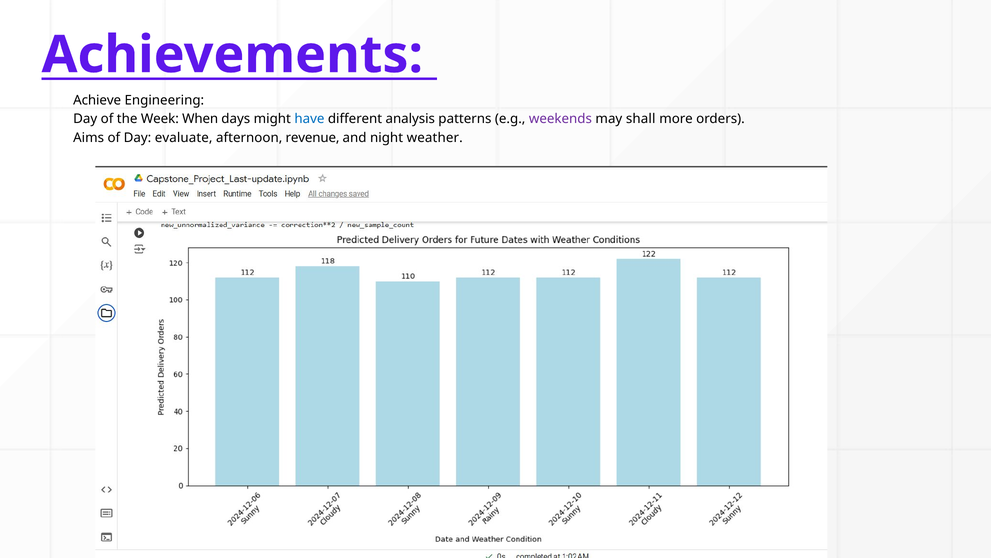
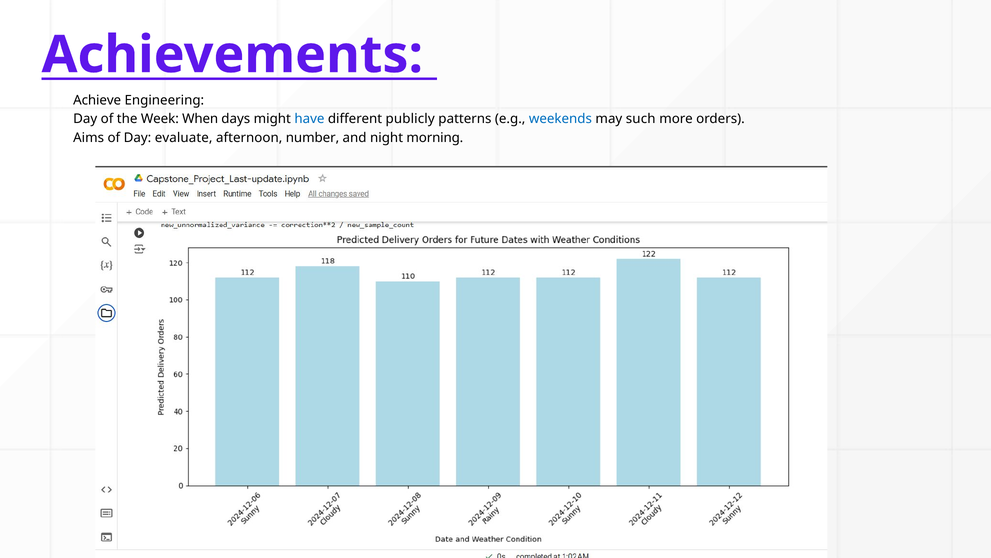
analysis: analysis -> publicly
weekends colour: purple -> blue
shall: shall -> such
revenue: revenue -> number
weather: weather -> morning
